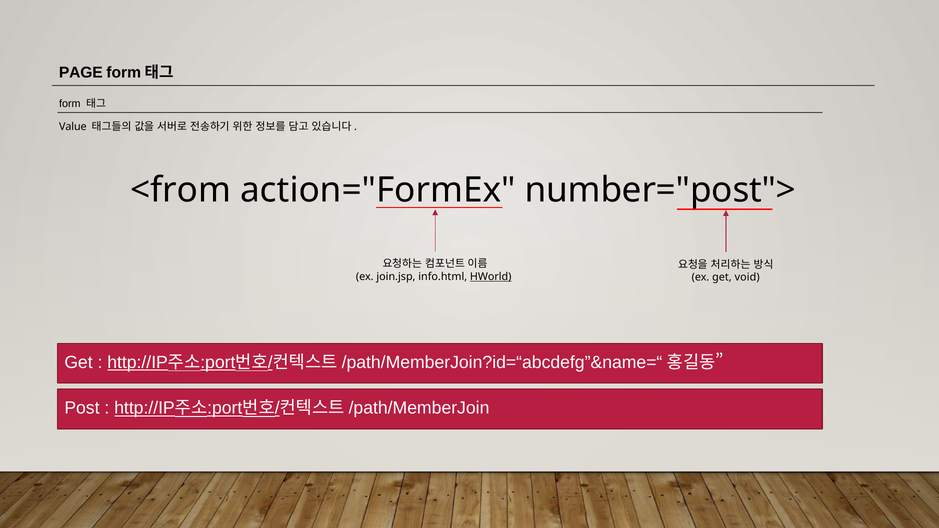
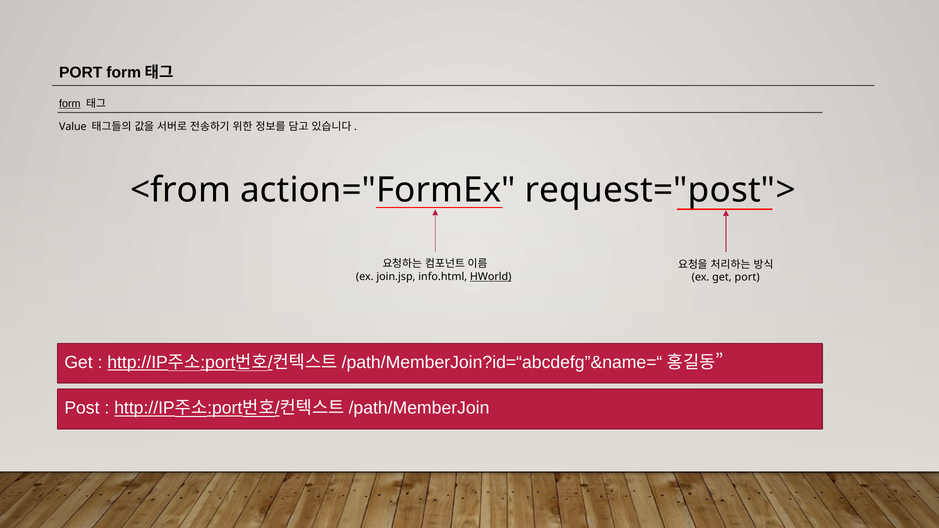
PAGE at (81, 73): PAGE -> PORT
form underline: none -> present
number="post">: number="post"> -> request="post">
get void: void -> port
